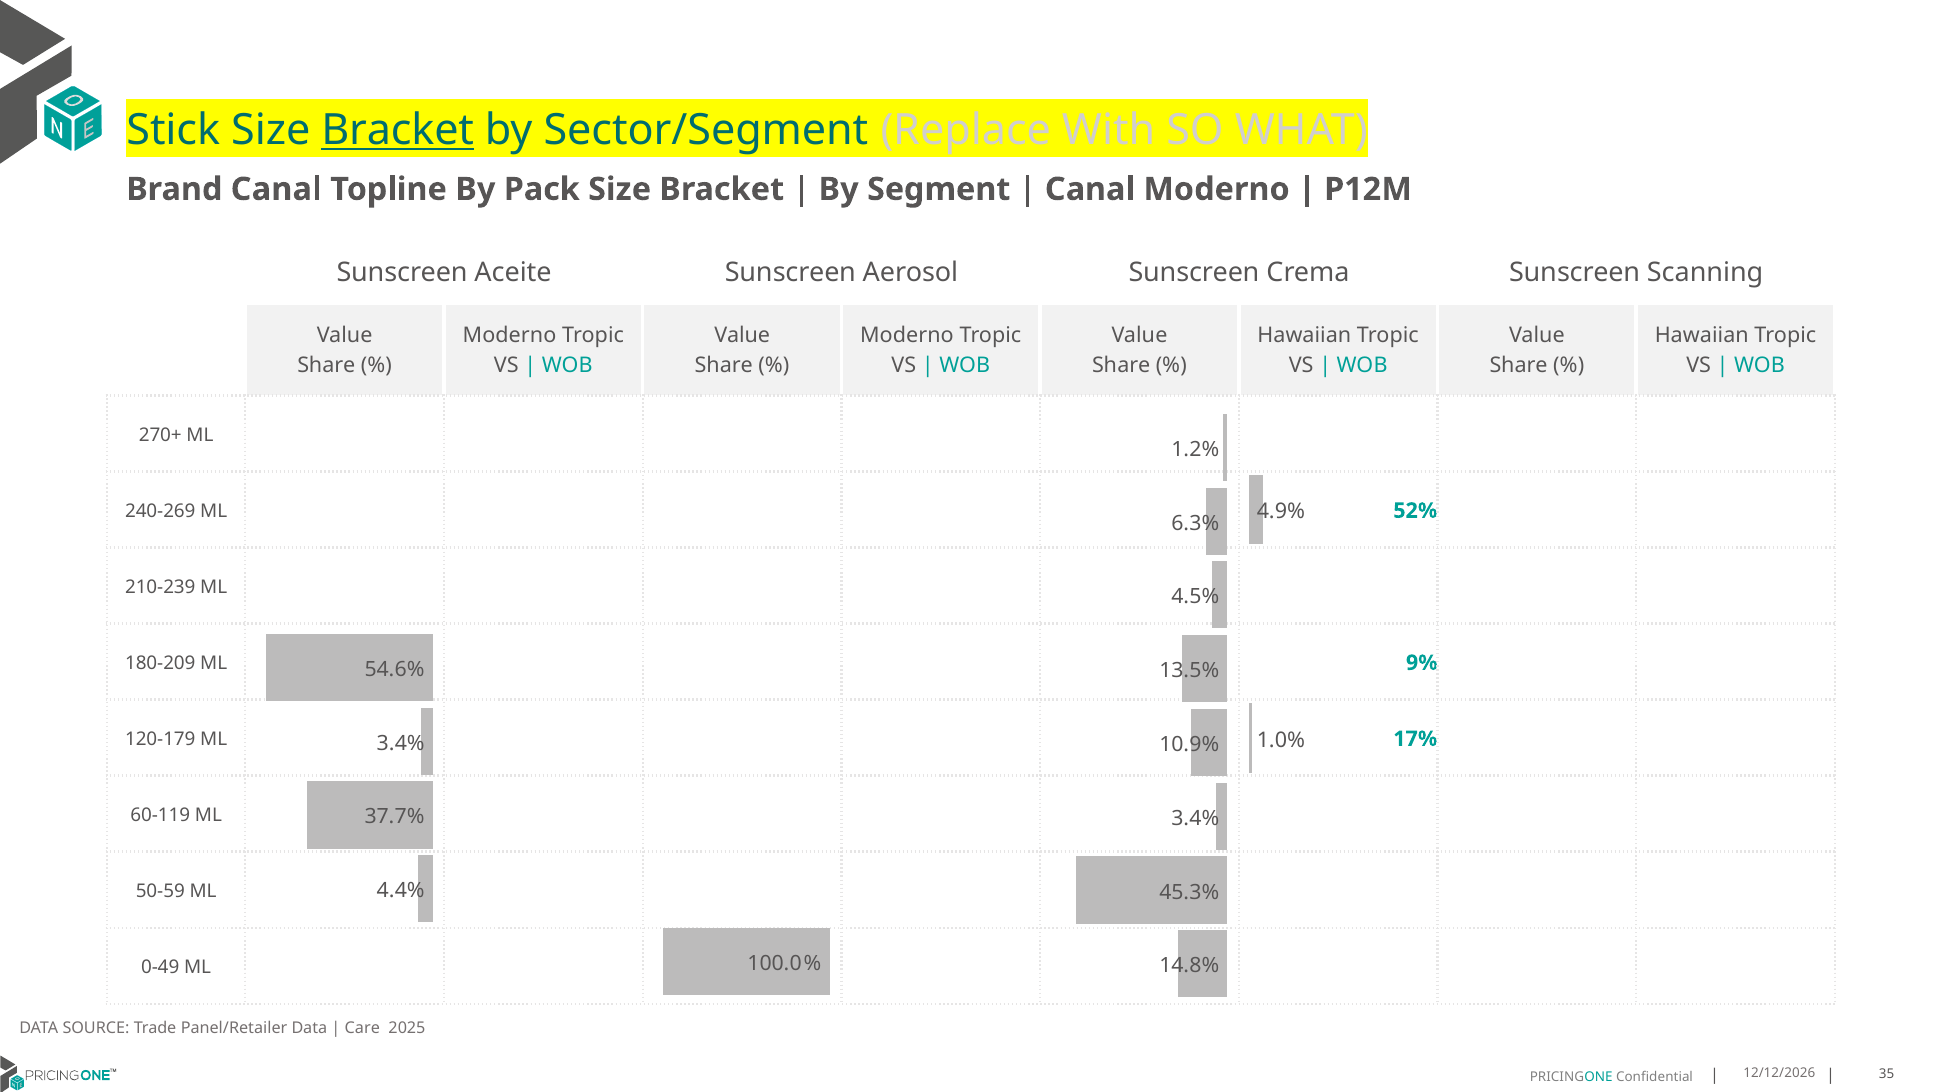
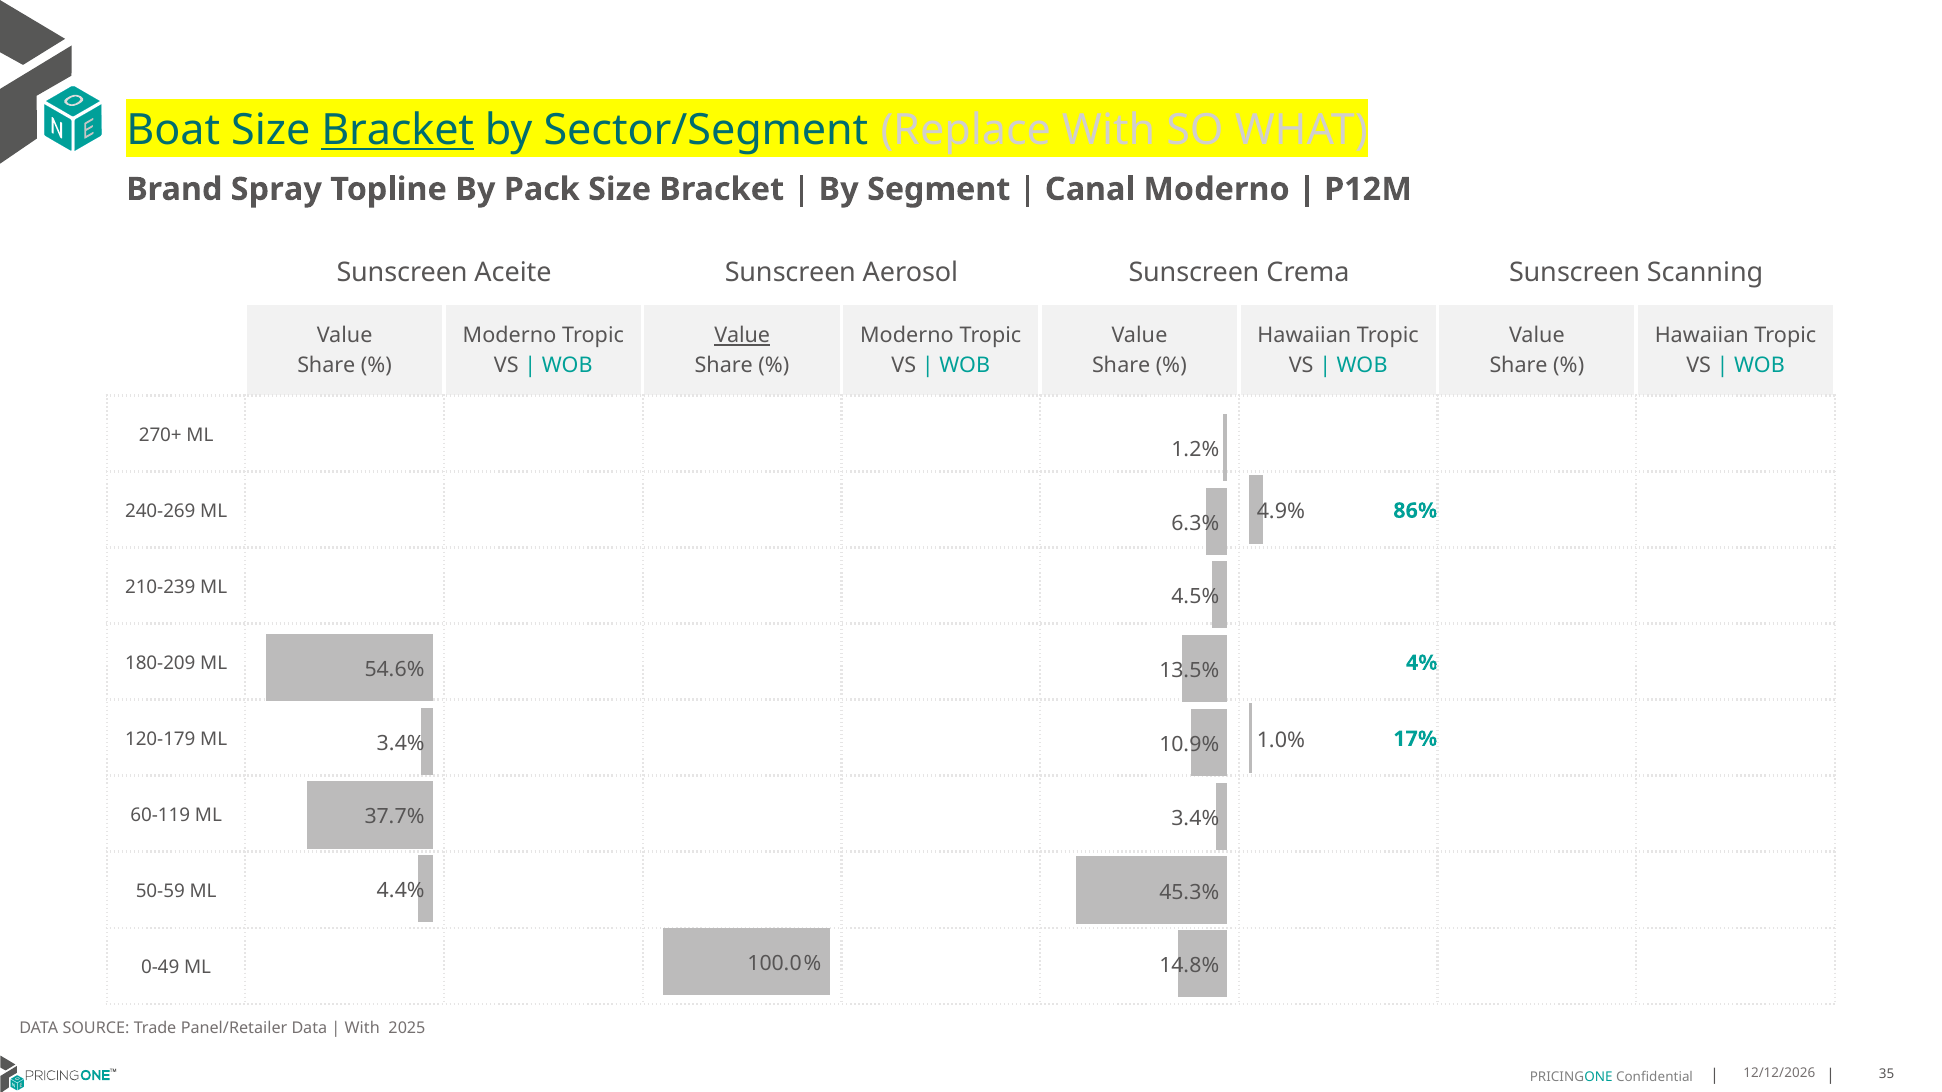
Stick: Stick -> Boat
Brand Canal: Canal -> Spray
Value at (742, 336) underline: none -> present
52%: 52% -> 86%
9%: 9% -> 4%
Care at (362, 1029): Care -> With
